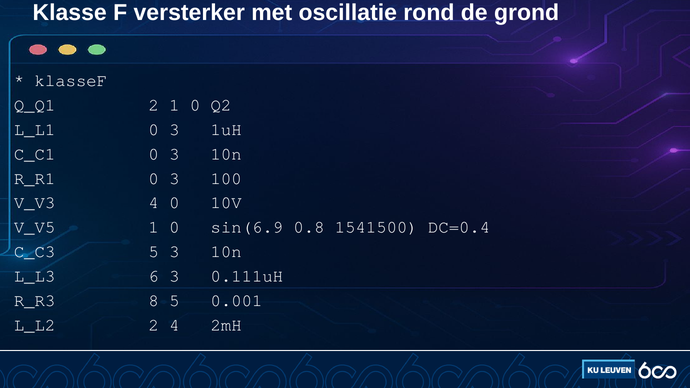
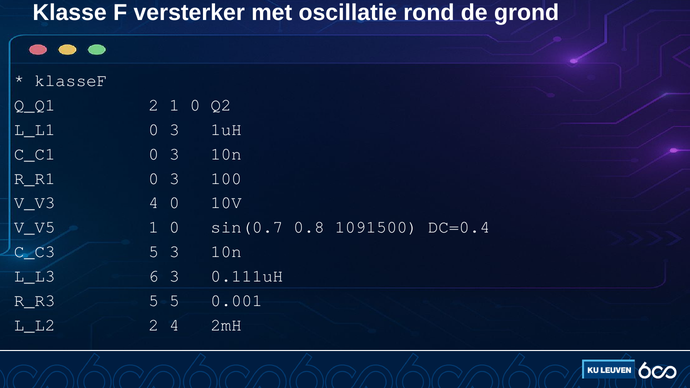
sin(6.9: sin(6.9 -> sin(0.7
1541500: 1541500 -> 1091500
R_R3 8: 8 -> 5
